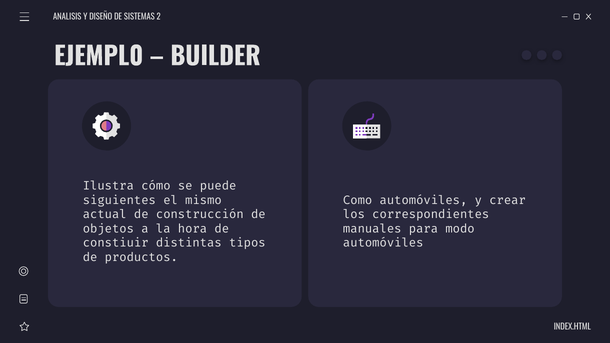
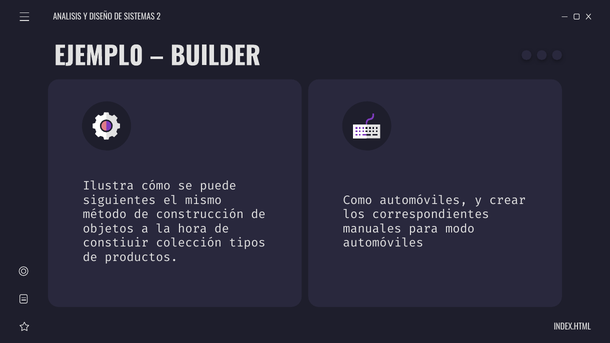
actual: actual -> método
distintas: distintas -> colección
